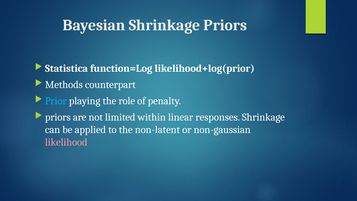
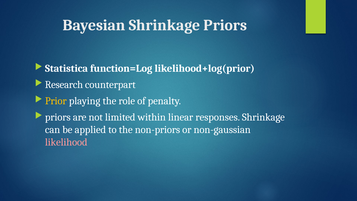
Methods: Methods -> Research
Prior colour: light blue -> yellow
non-latent: non-latent -> non-priors
